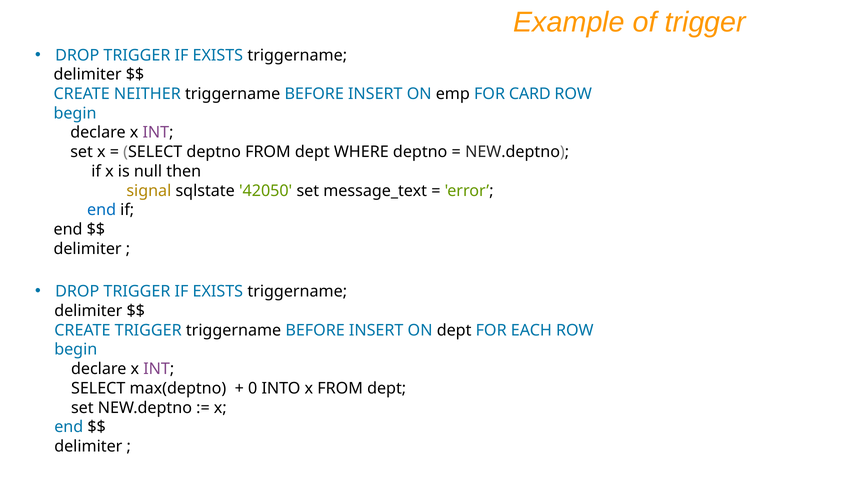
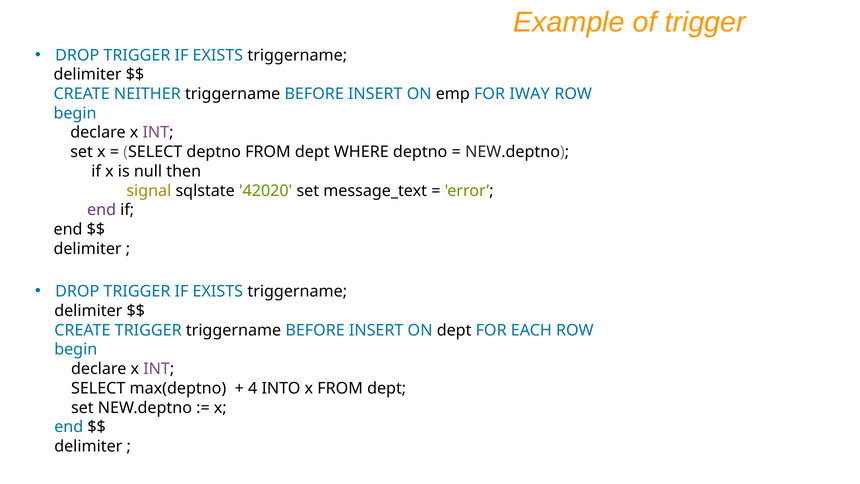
CARD: CARD -> IWAY
42050: 42050 -> 42020
end at (102, 210) colour: blue -> purple
0: 0 -> 4
